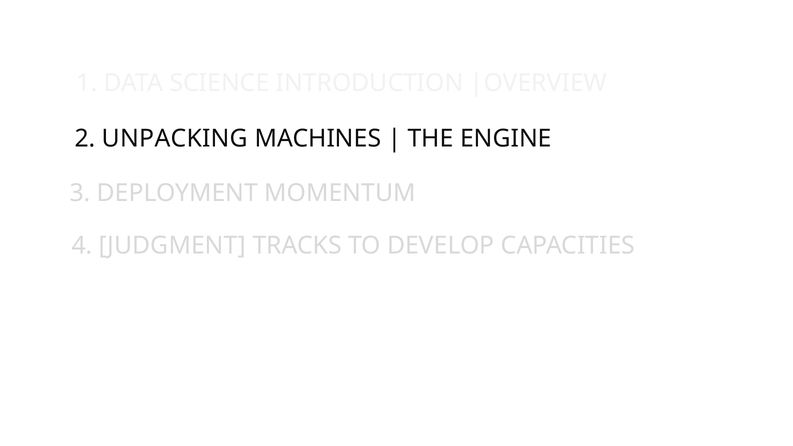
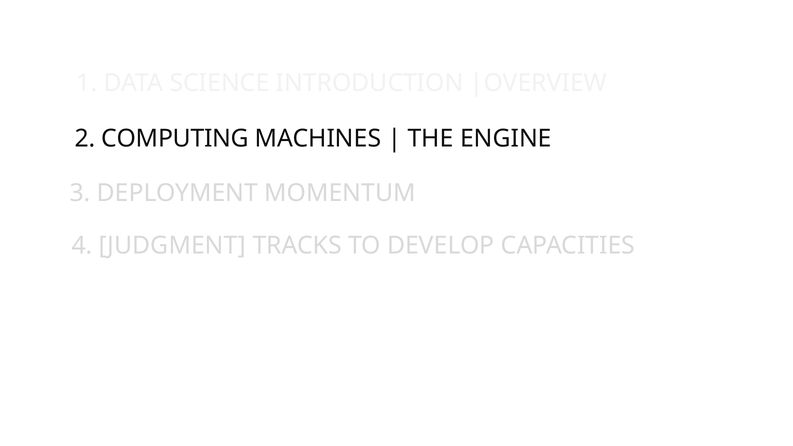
UNPACKING: UNPACKING -> COMPUTING
